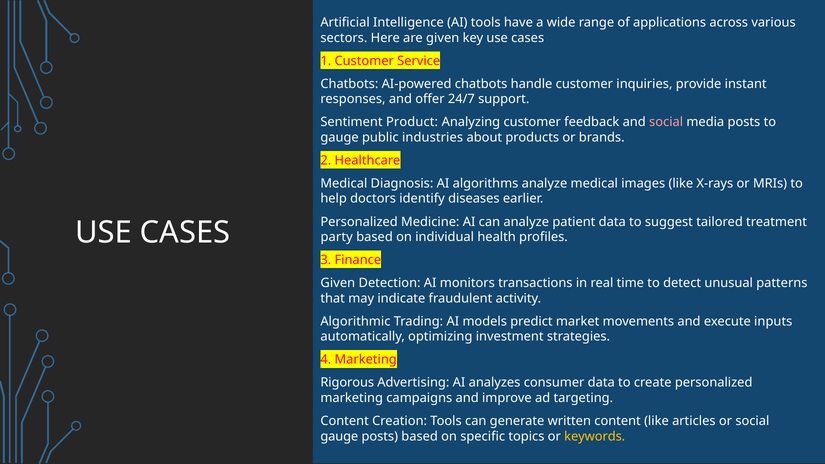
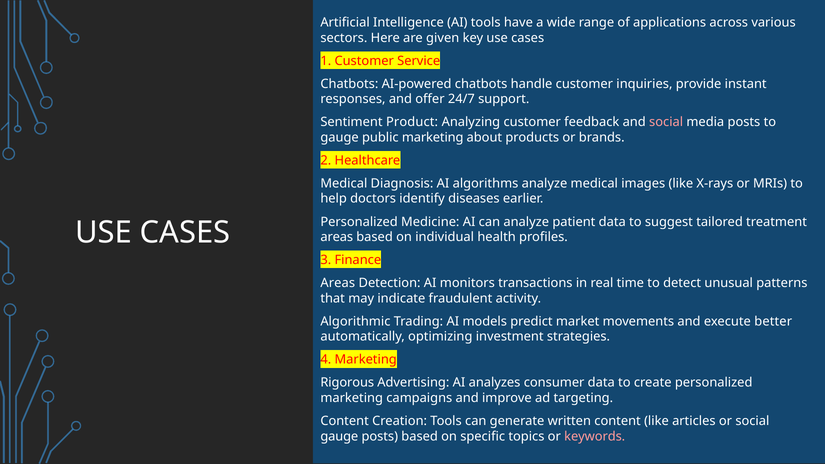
public industries: industries -> marketing
party at (337, 237): party -> areas
Given at (338, 283): Given -> Areas
inputs: inputs -> better
keywords colour: yellow -> pink
